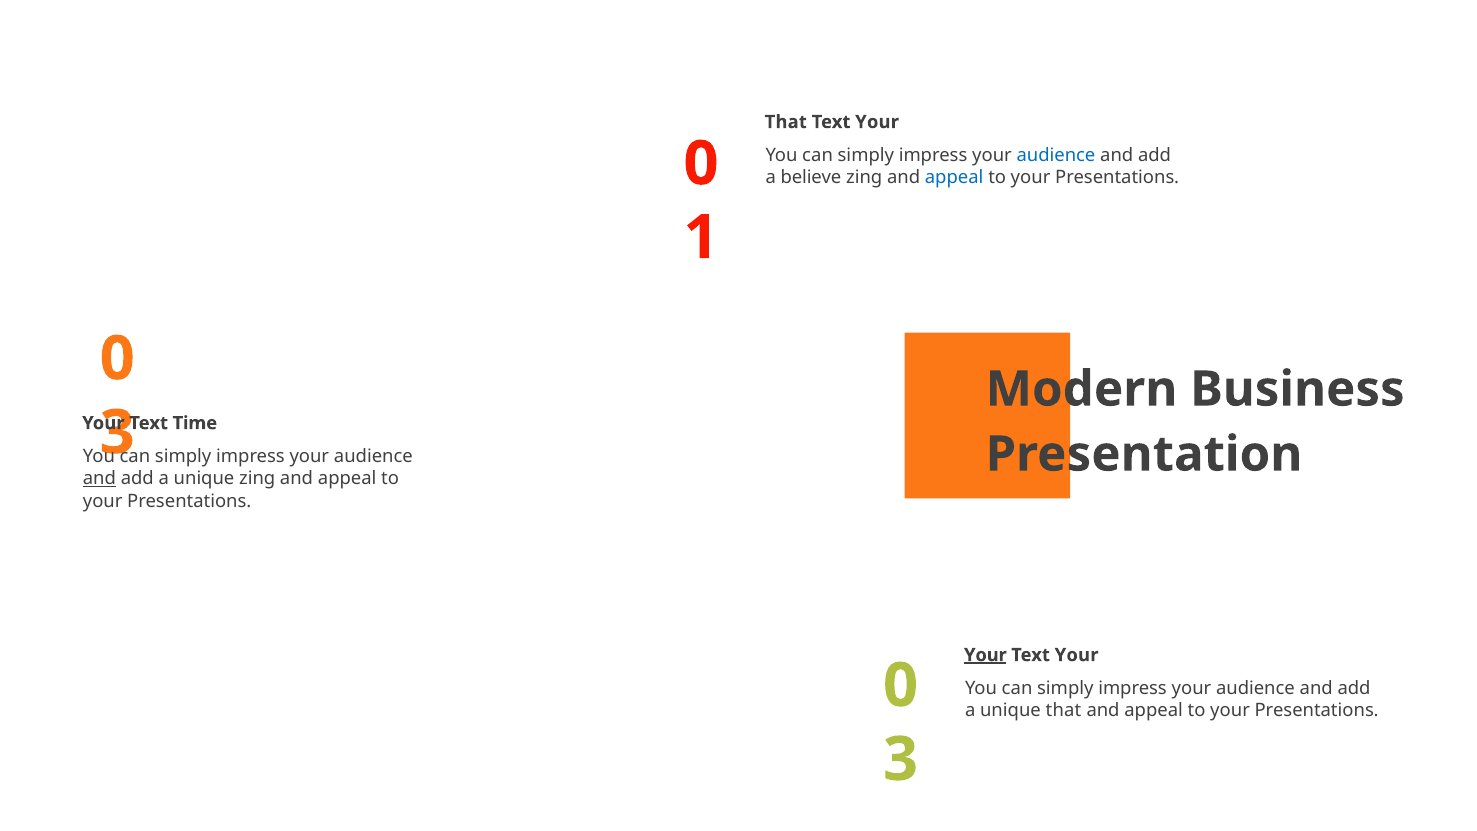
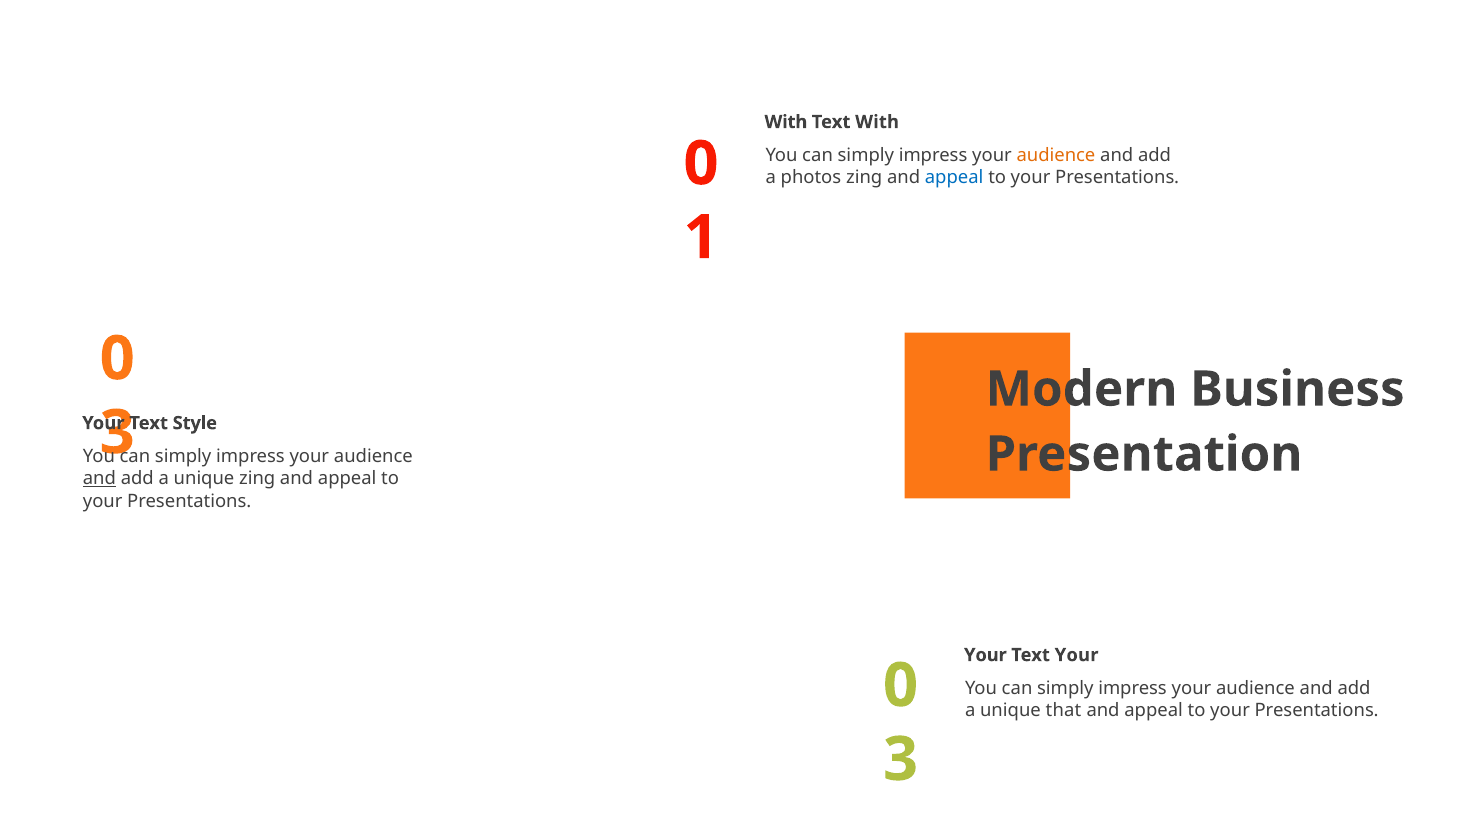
That at (786, 122): That -> With
Your at (877, 122): Your -> With
audience at (1056, 156) colour: blue -> orange
believe: believe -> photos
Time: Time -> Style
Your at (985, 655) underline: present -> none
